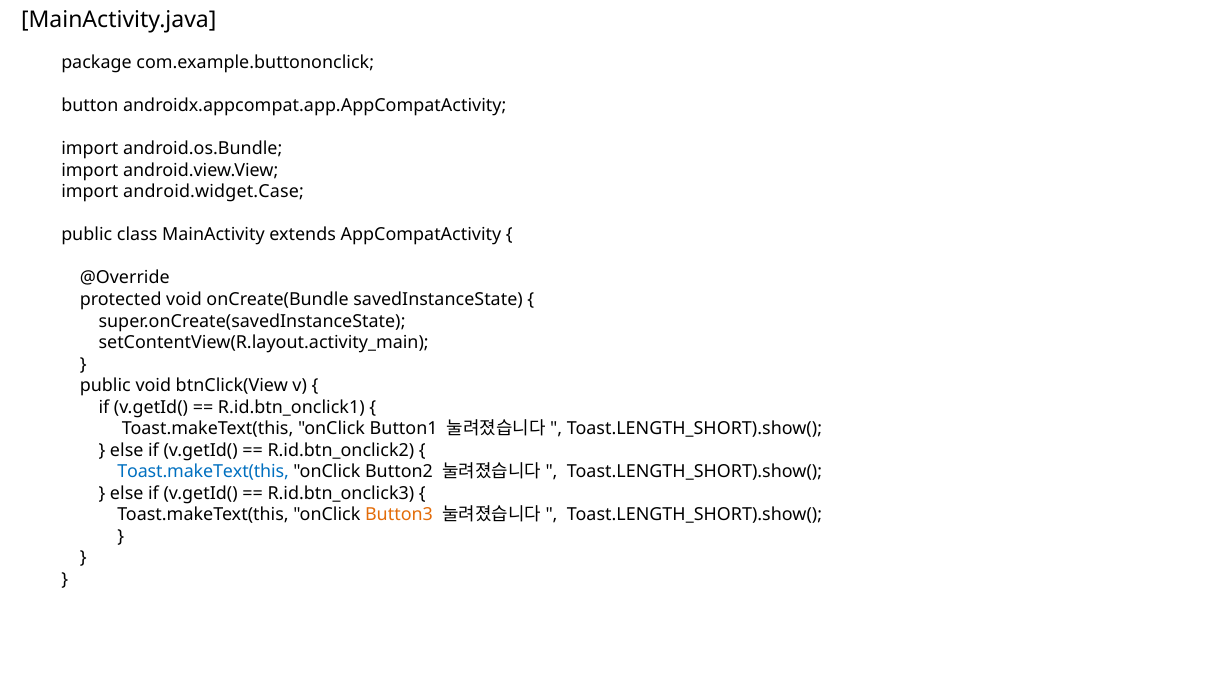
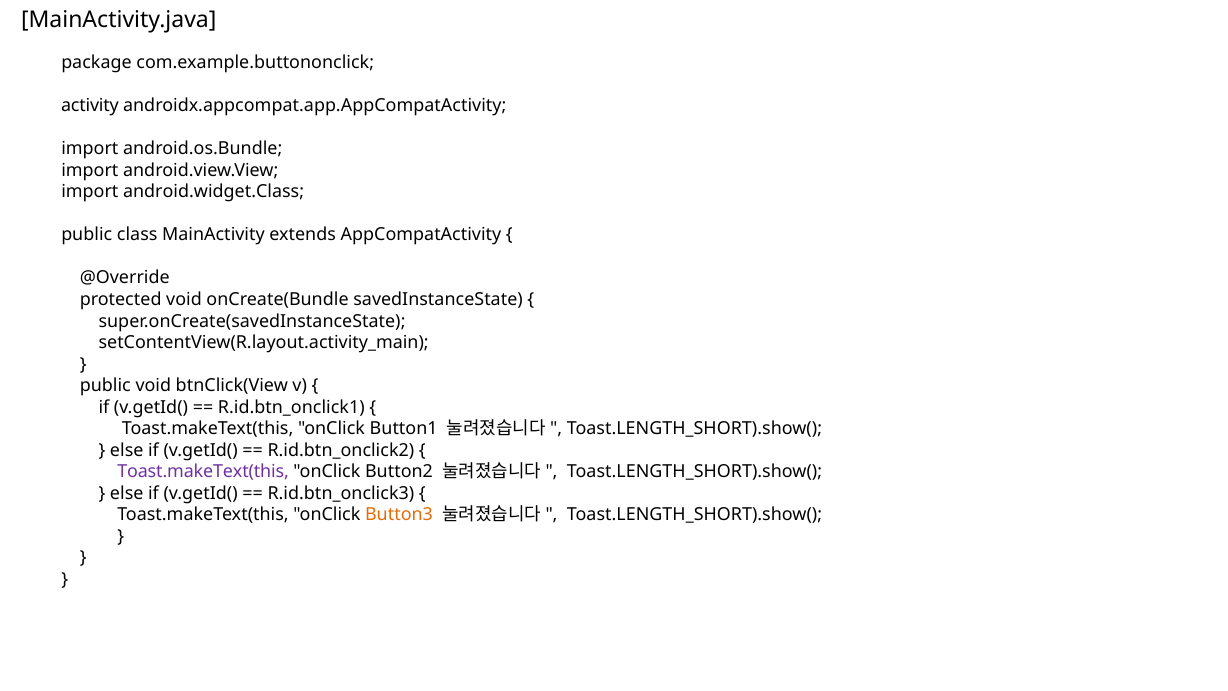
button: button -> activity
android.widget.Case: android.widget.Case -> android.widget.Class
Toast.makeText(this at (203, 471) colour: blue -> purple
